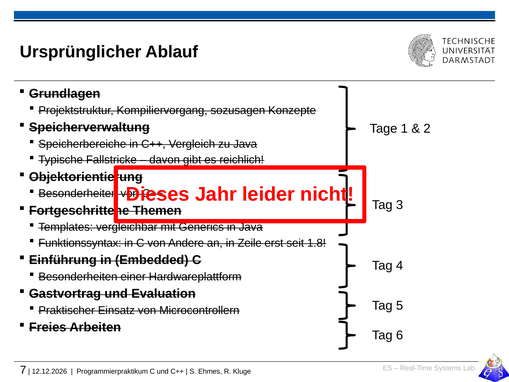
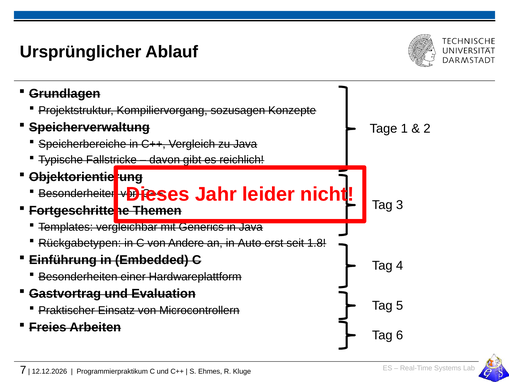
Funktionssyntax: Funktionssyntax -> Rückgabetypen
Zeile: Zeile -> Auto
